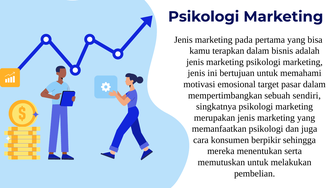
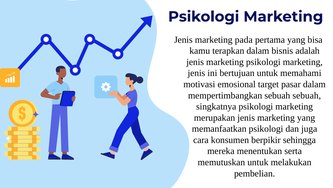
sebuah sendiri: sendiri -> sebuah
